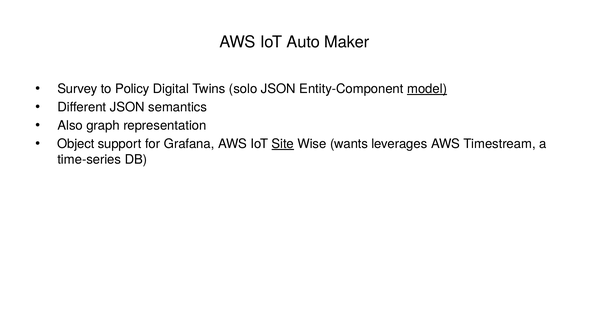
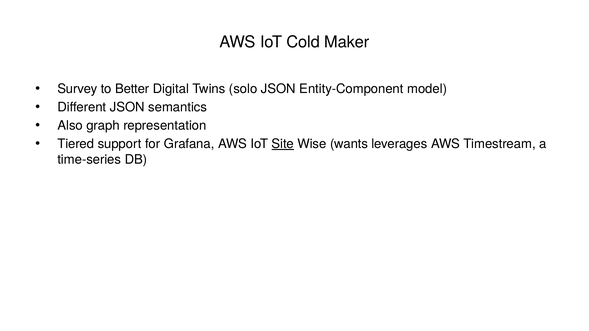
Auto: Auto -> Cold
Policy: Policy -> Better
model underline: present -> none
Object: Object -> Tiered
